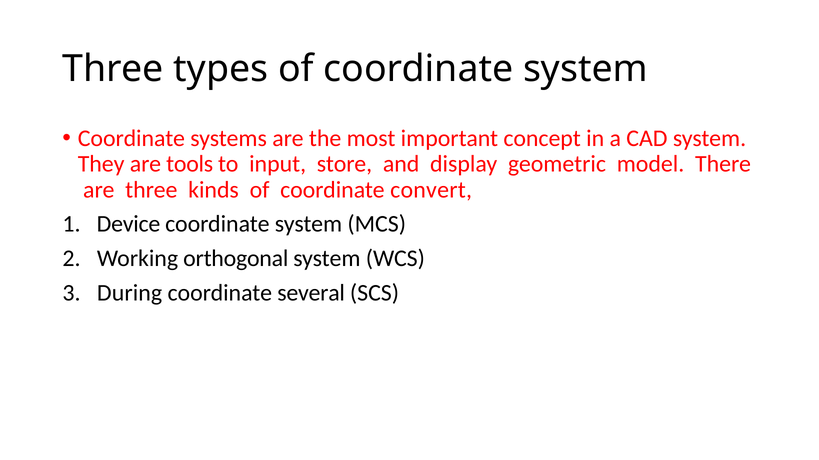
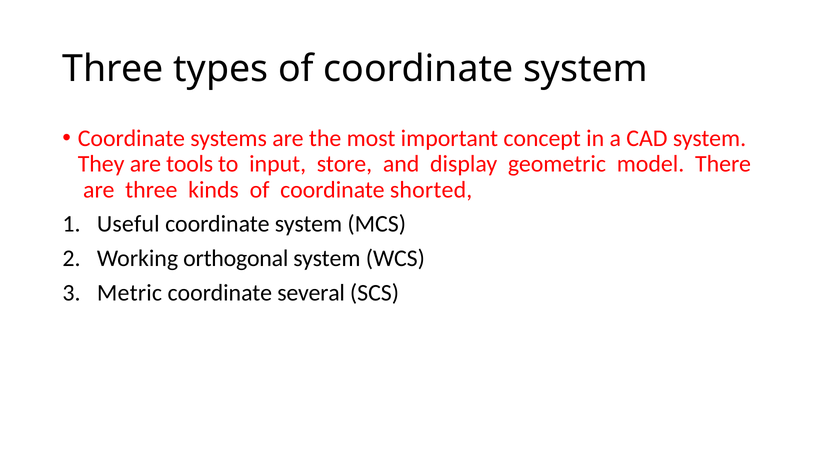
convert: convert -> shorted
Device: Device -> Useful
During: During -> Metric
